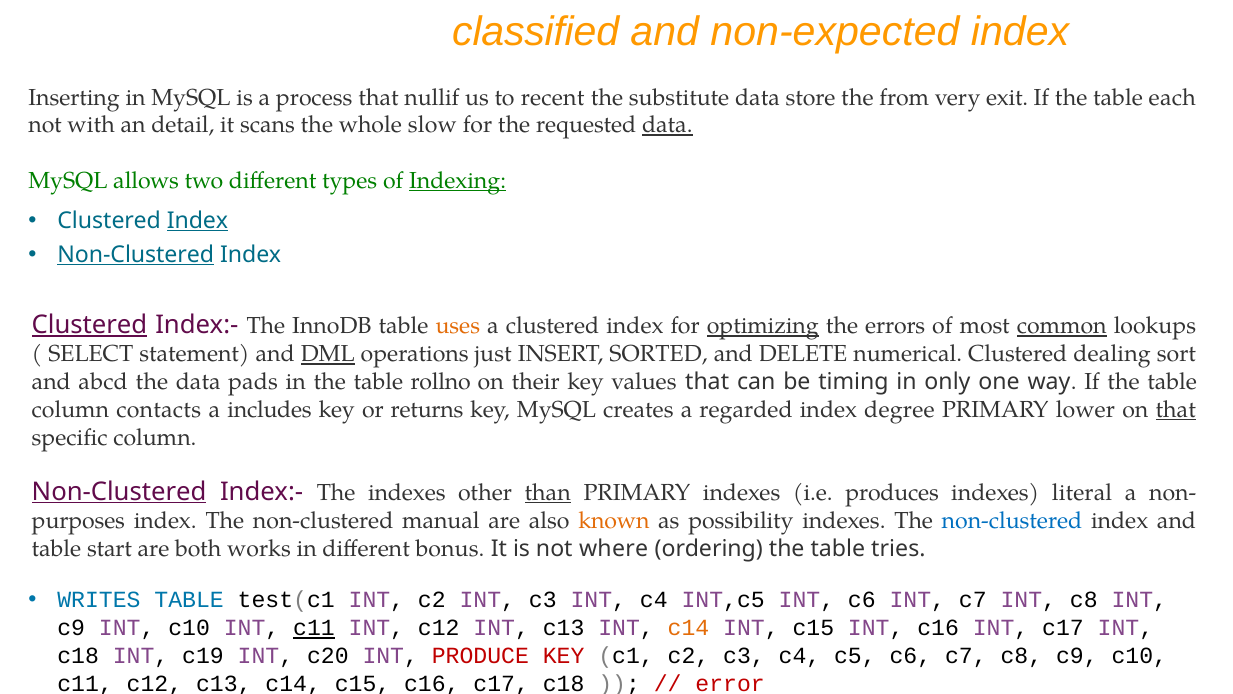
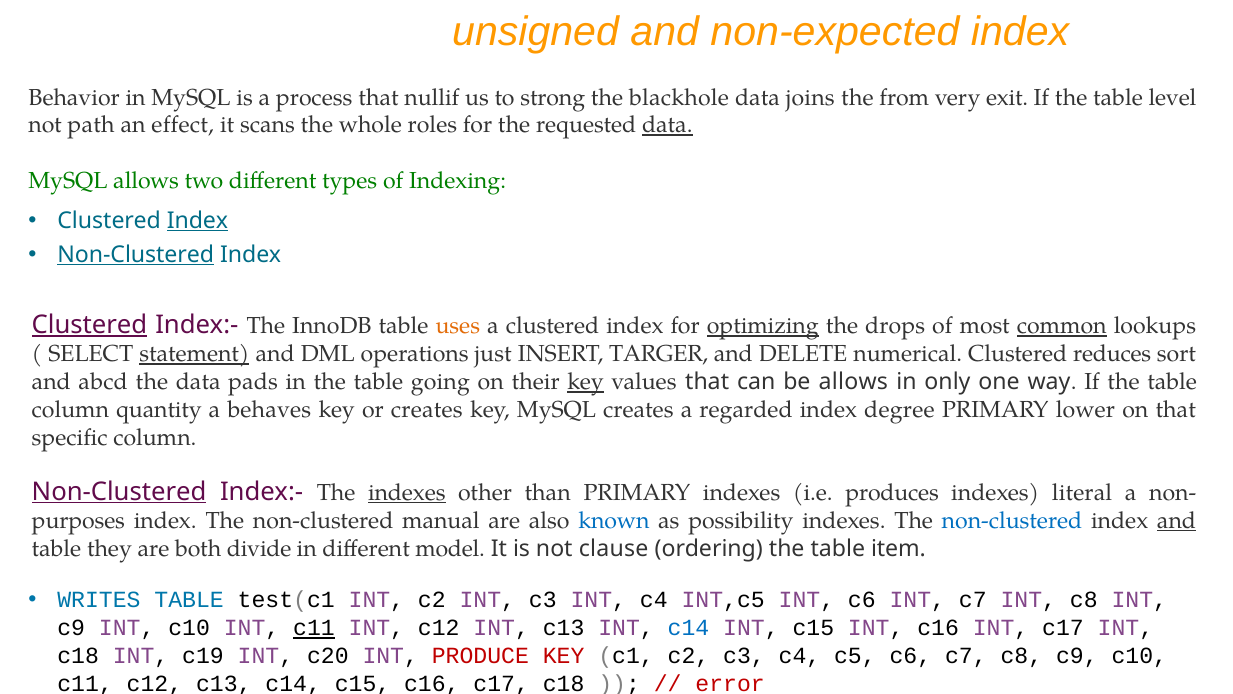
classified: classified -> unsigned
Inserting: Inserting -> Behavior
recent: recent -> strong
substitute: substitute -> blackhole
store: store -> joins
each: each -> level
with: with -> path
detail: detail -> effect
slow: slow -> roles
Indexing underline: present -> none
errors: errors -> drops
statement underline: none -> present
DML underline: present -> none
SORTED: SORTED -> TARGER
dealing: dealing -> reduces
rollno: rollno -> going
key at (586, 382) underline: none -> present
be timing: timing -> allows
contacts: contacts -> quantity
includes: includes -> behaves
or returns: returns -> creates
that at (1176, 409) underline: present -> none
indexes at (407, 492) underline: none -> present
than underline: present -> none
known colour: orange -> blue
and at (1177, 520) underline: none -> present
start: start -> they
works: works -> divide
bonus: bonus -> model
where: where -> clause
tries: tries -> item
c14 at (688, 628) colour: orange -> blue
